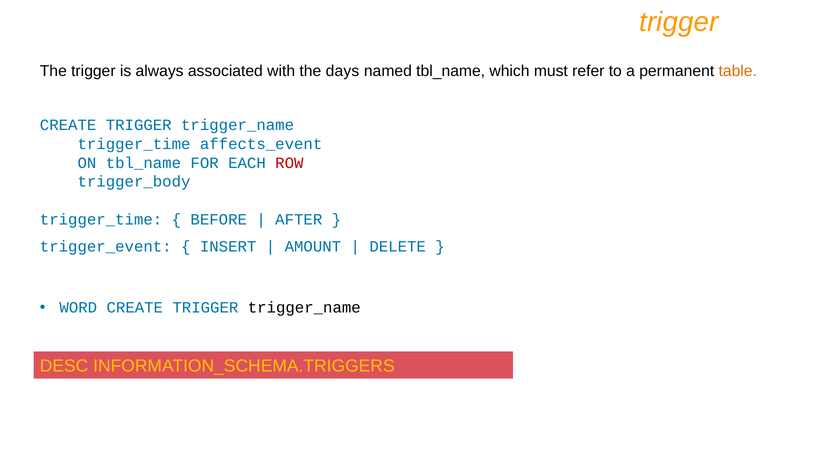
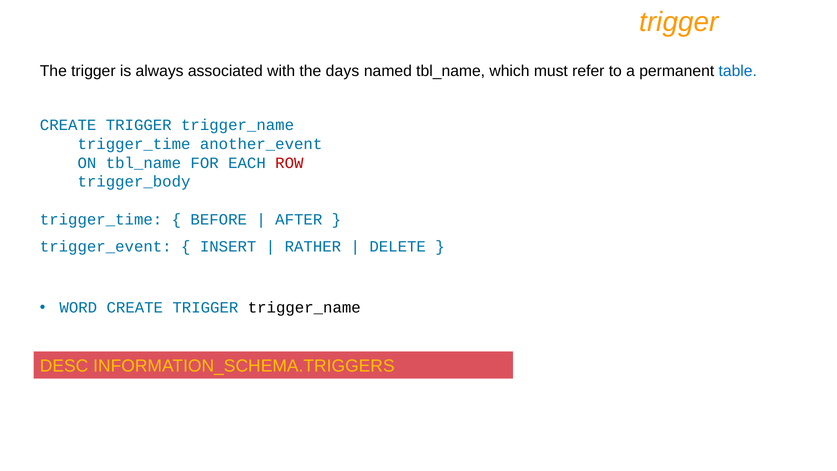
table colour: orange -> blue
affects_event: affects_event -> another_event
AMOUNT: AMOUNT -> RATHER
